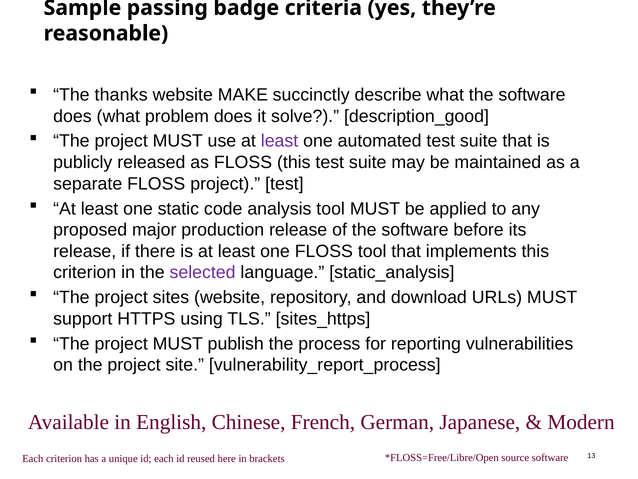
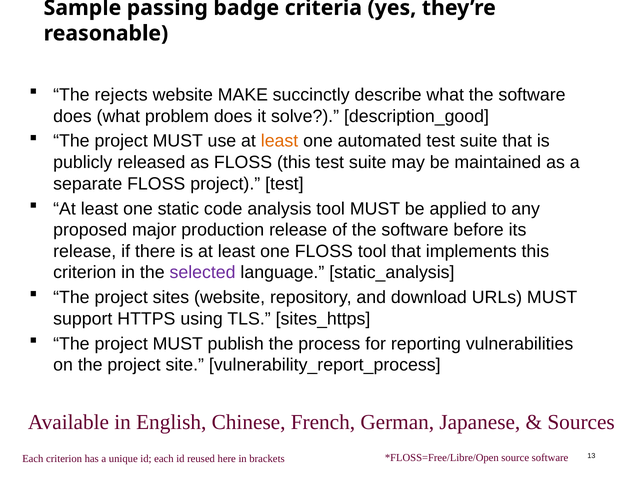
thanks: thanks -> rejects
least at (280, 141) colour: purple -> orange
Modern: Modern -> Sources
